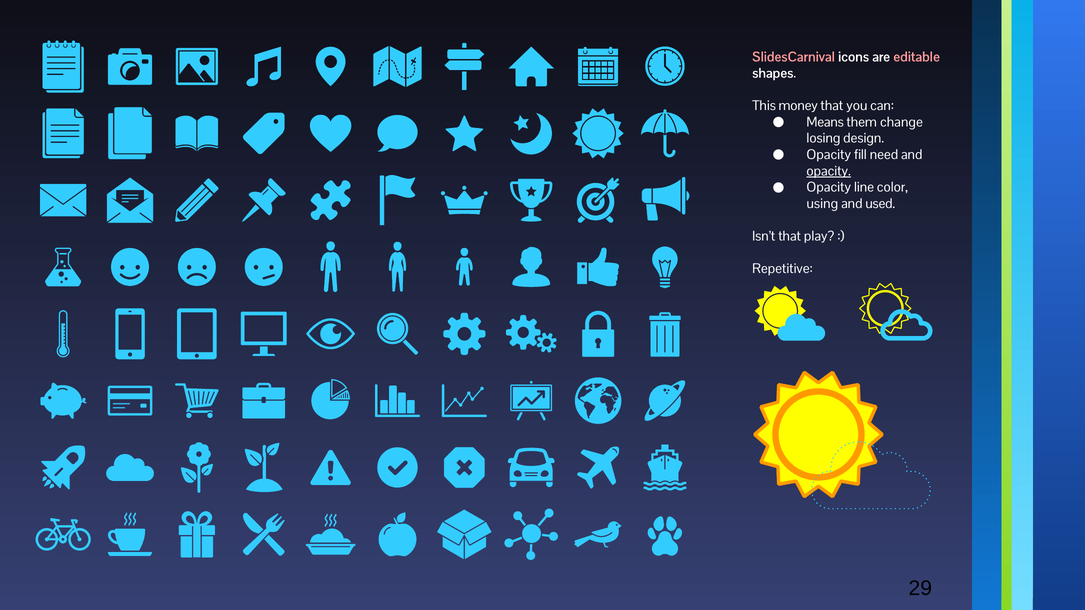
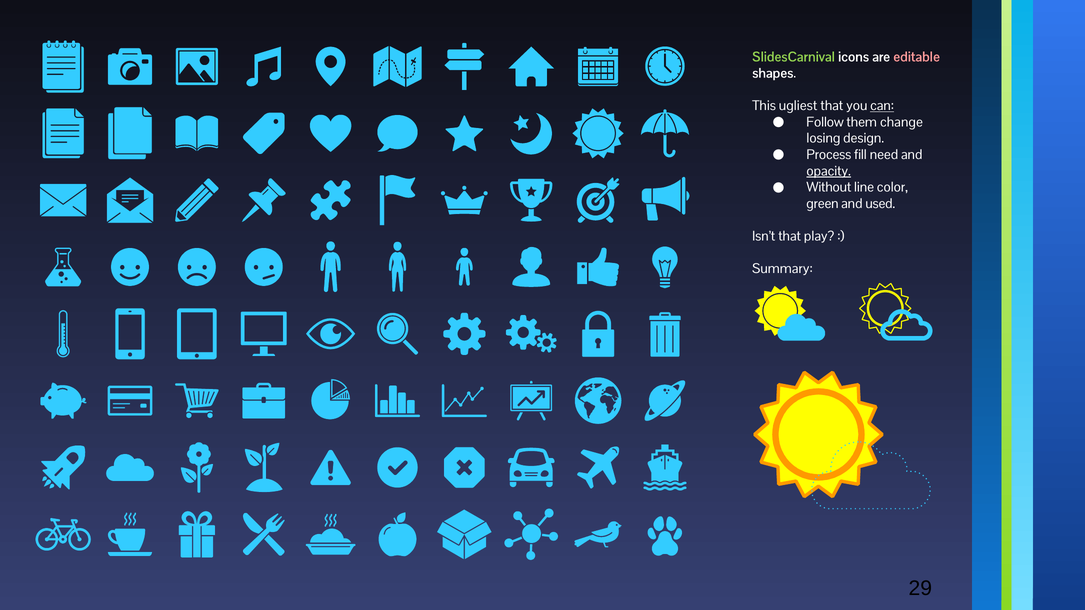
SlidesCarnival colour: pink -> light green
money: money -> ugliest
can underline: none -> present
Means: Means -> Follow
Opacity at (829, 155): Opacity -> Process
Opacity at (829, 187): Opacity -> Without
using: using -> green
Repetitive: Repetitive -> Summary
